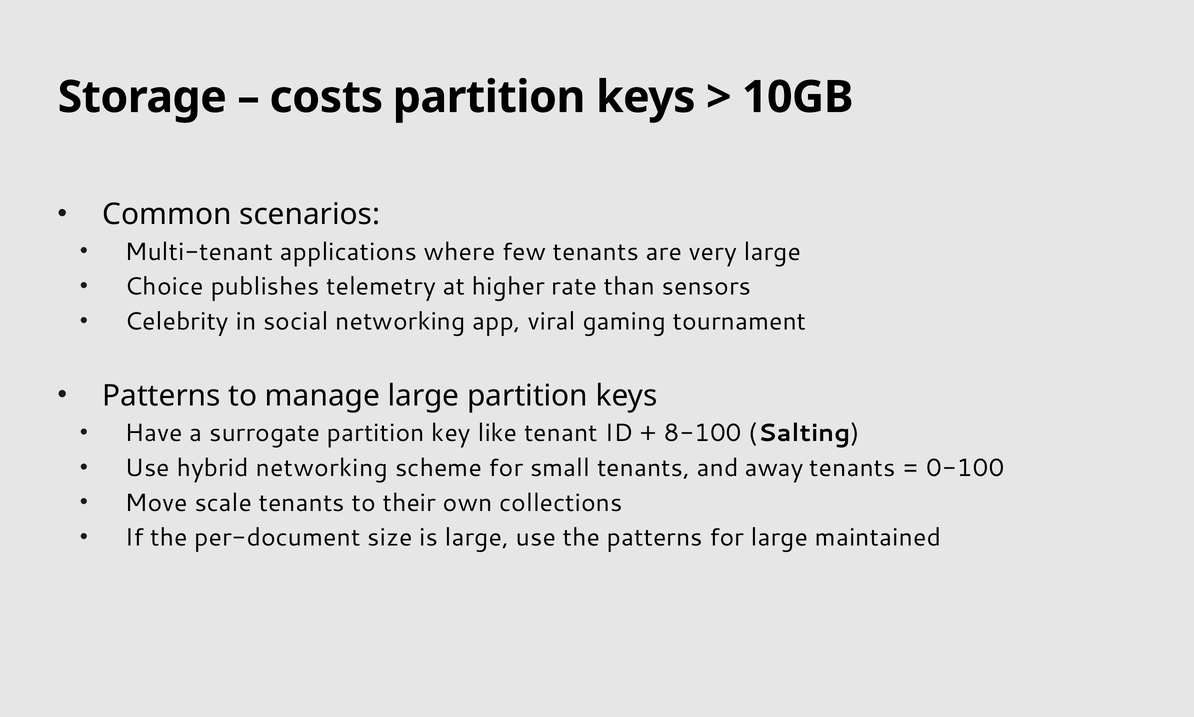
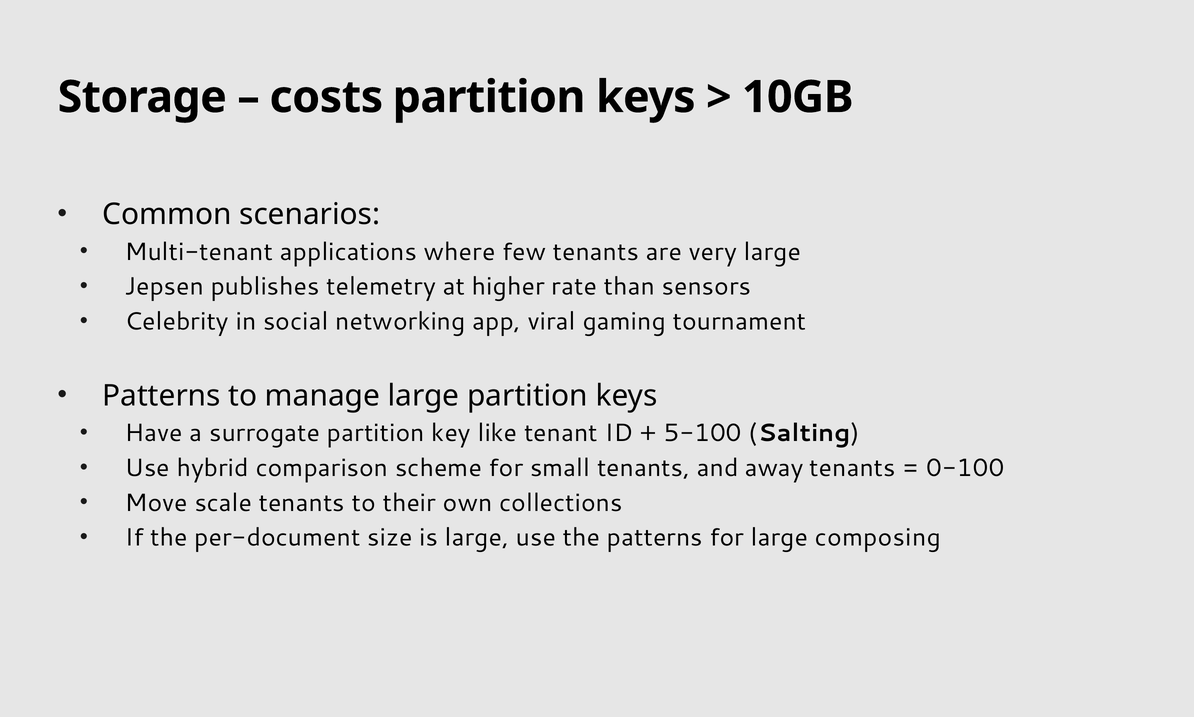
Choice: Choice -> Jepsen
8-100: 8-100 -> 5-100
hybrid networking: networking -> comparison
maintained: maintained -> composing
